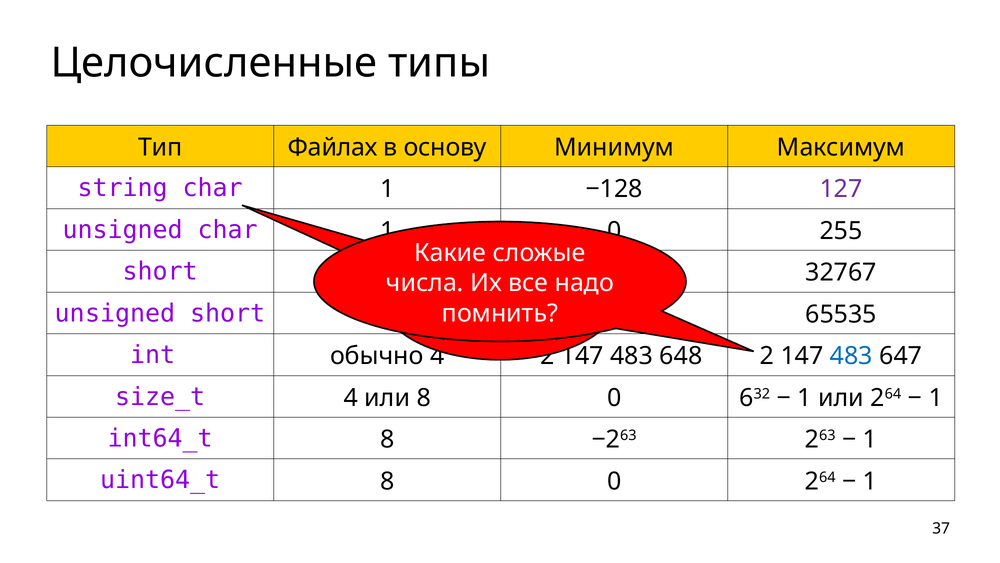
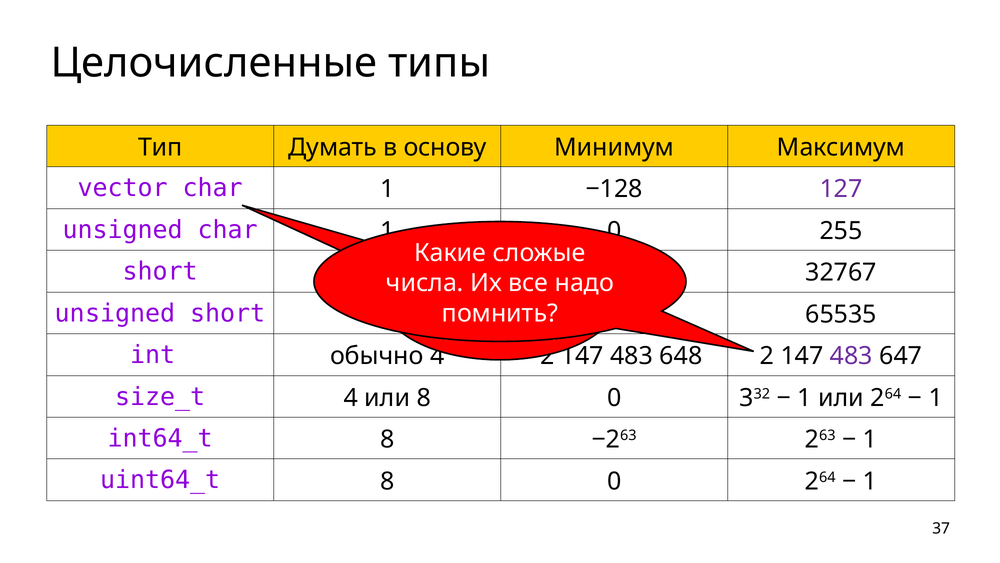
Файлах: Файлах -> Думать
string: string -> vector
483 at (851, 356) colour: blue -> purple
6: 6 -> 3
